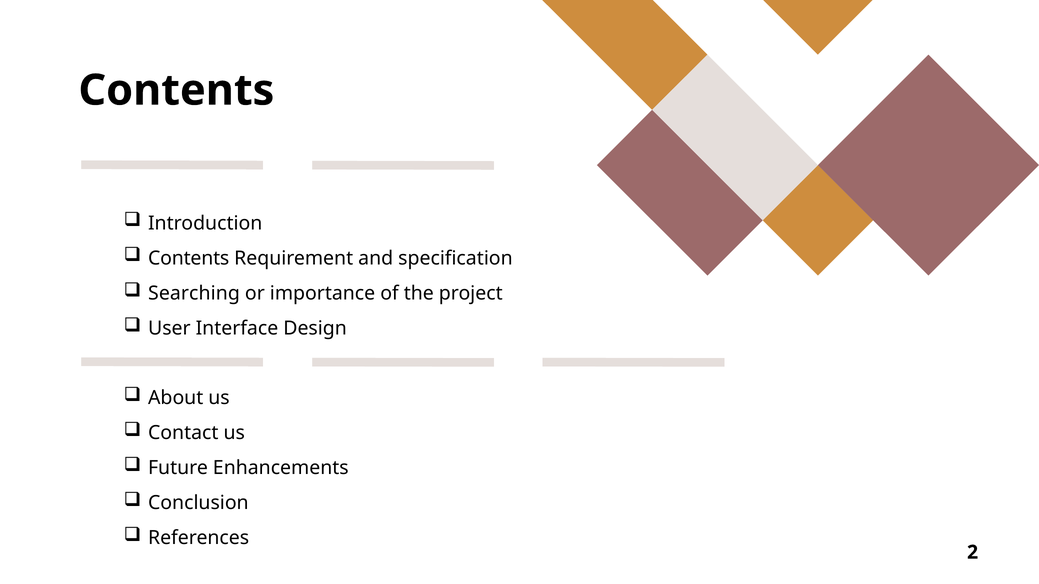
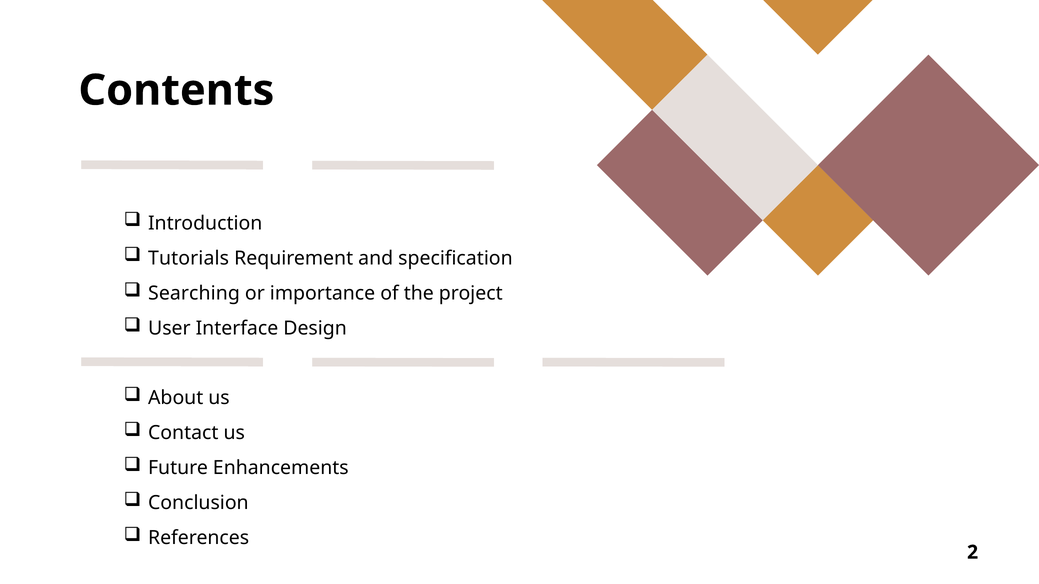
Contents at (189, 258): Contents -> Tutorials
